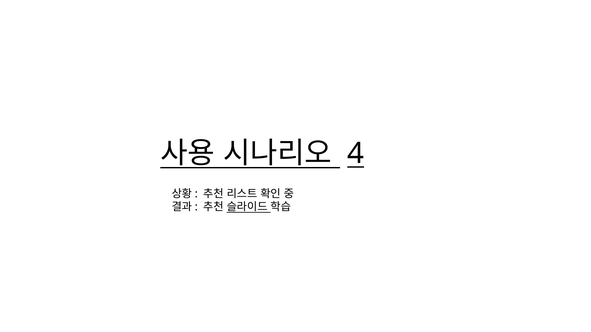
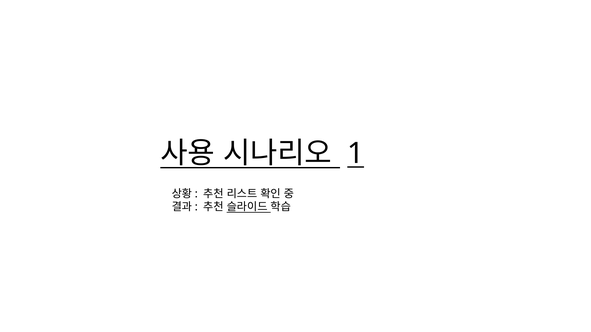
4: 4 -> 1
